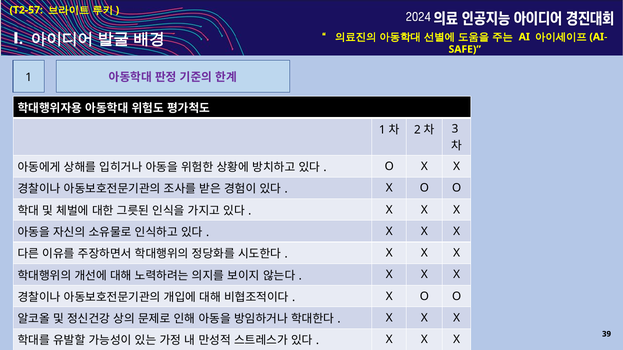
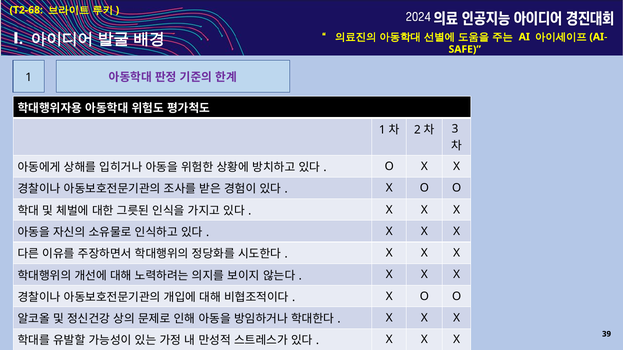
T2-57: T2-57 -> T2-68
